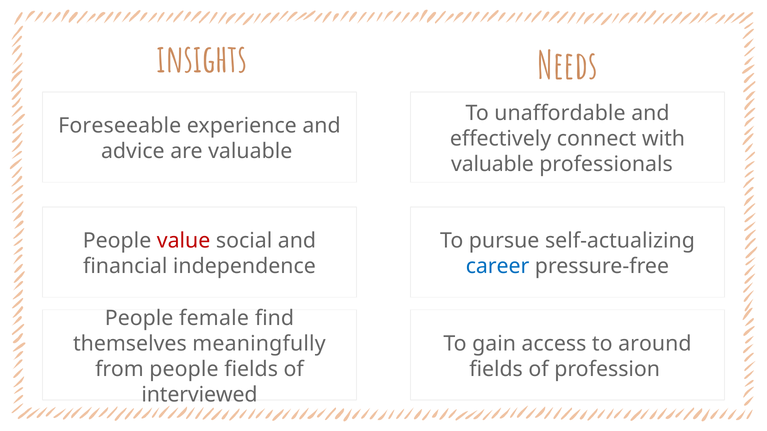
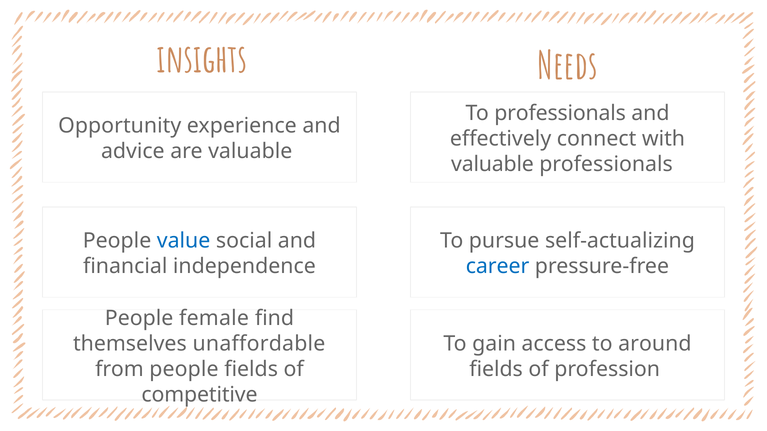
To unaffordable: unaffordable -> professionals
Foreseeable: Foreseeable -> Opportunity
value colour: red -> blue
meaningfully: meaningfully -> unaffordable
interviewed: interviewed -> competitive
